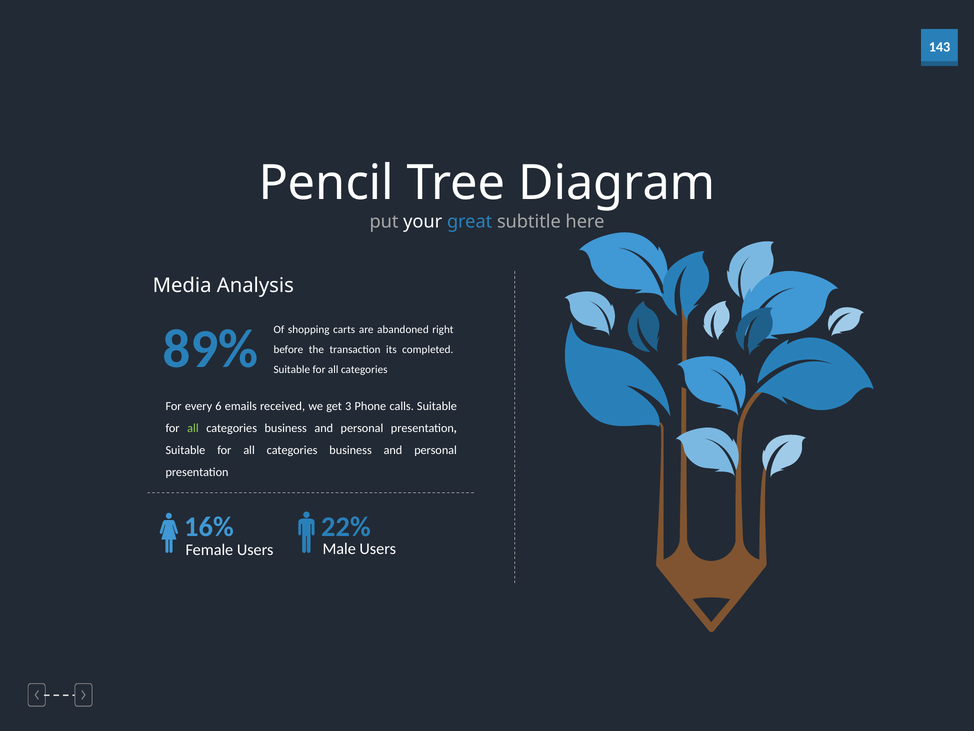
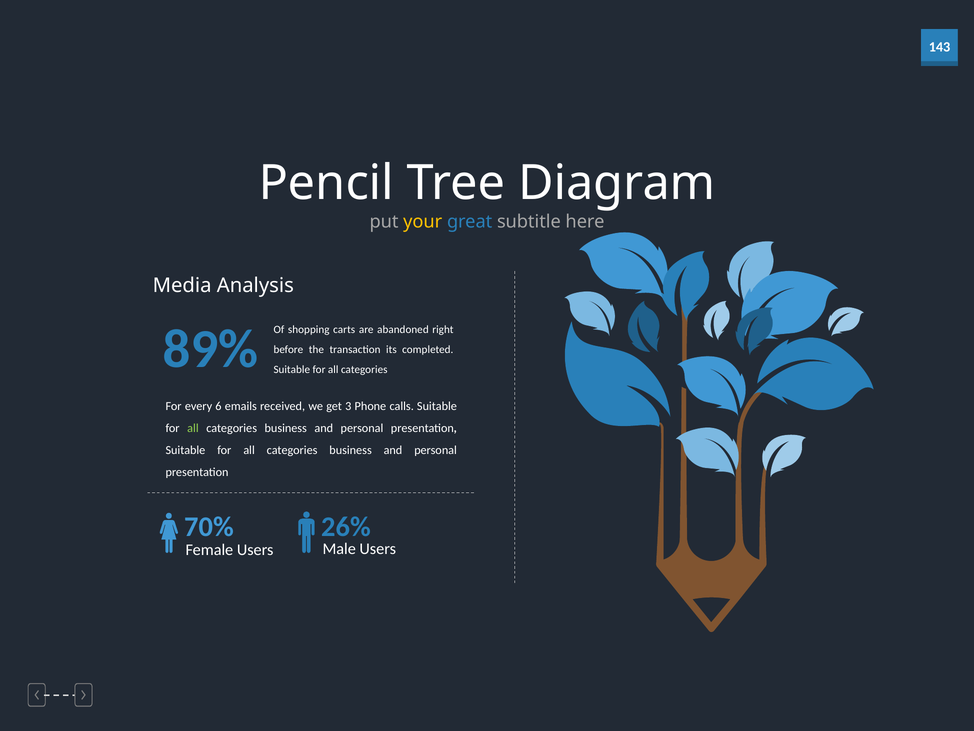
your colour: white -> yellow
16%: 16% -> 70%
22%: 22% -> 26%
